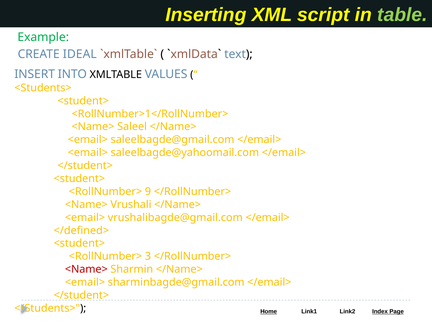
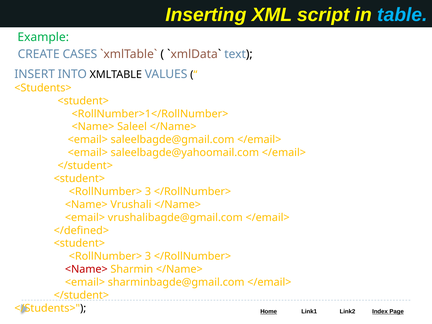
table colour: light green -> light blue
IDEAL: IDEAL -> CASES
9 at (148, 192): 9 -> 3
